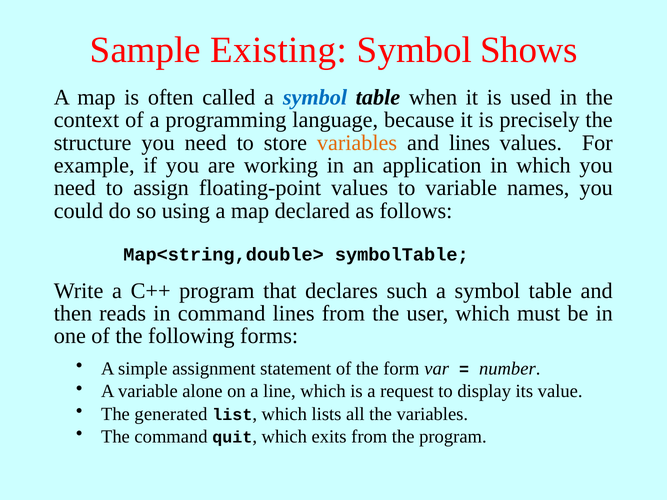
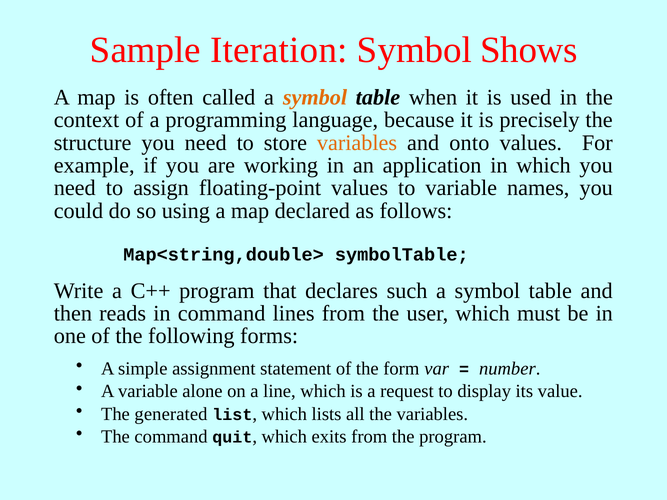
Existing: Existing -> Iteration
symbol at (315, 97) colour: blue -> orange
and lines: lines -> onto
